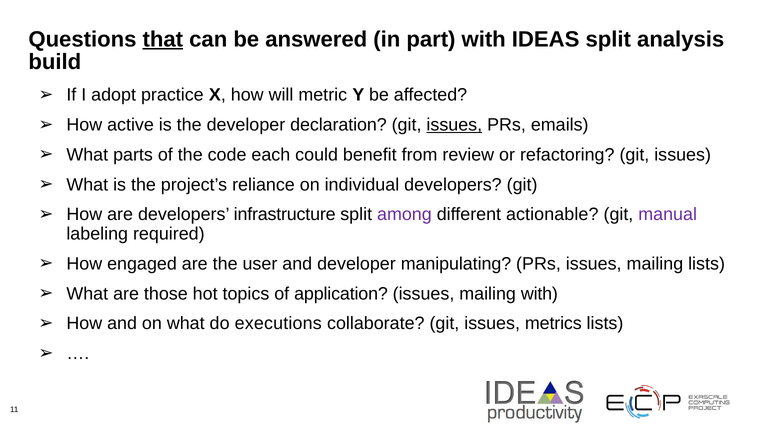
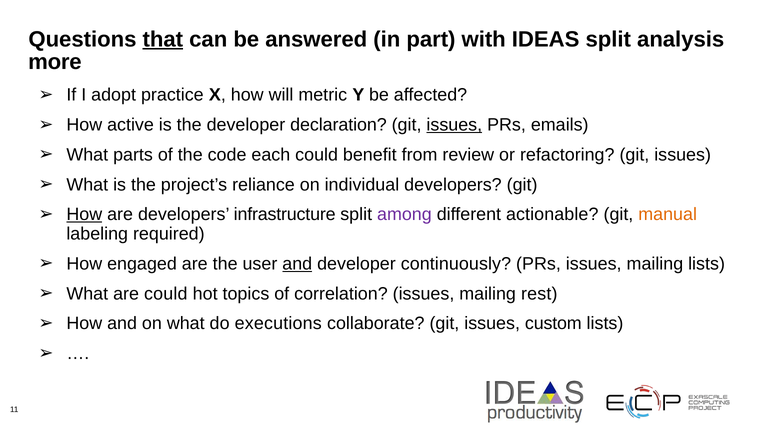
build: build -> more
How at (84, 215) underline: none -> present
manual colour: purple -> orange
and at (297, 264) underline: none -> present
manipulating: manipulating -> continuously
are those: those -> could
application: application -> correlation
mailing with: with -> rest
metrics: metrics -> custom
